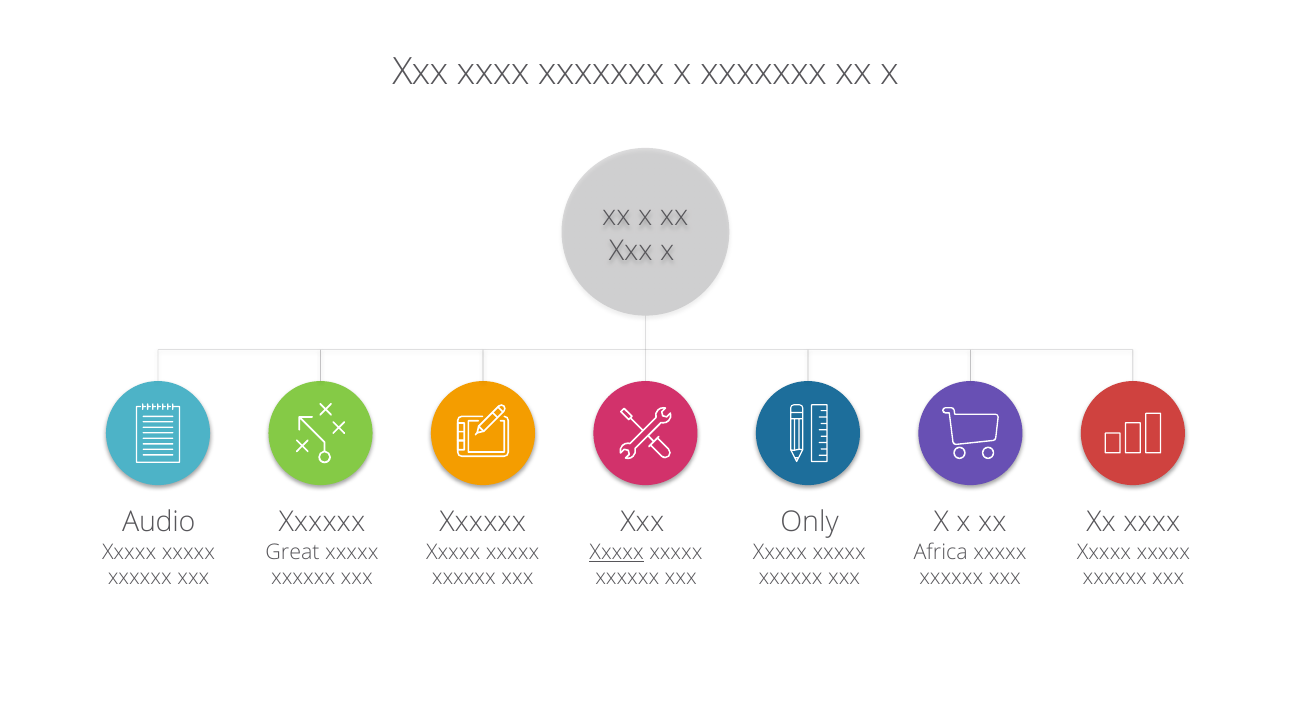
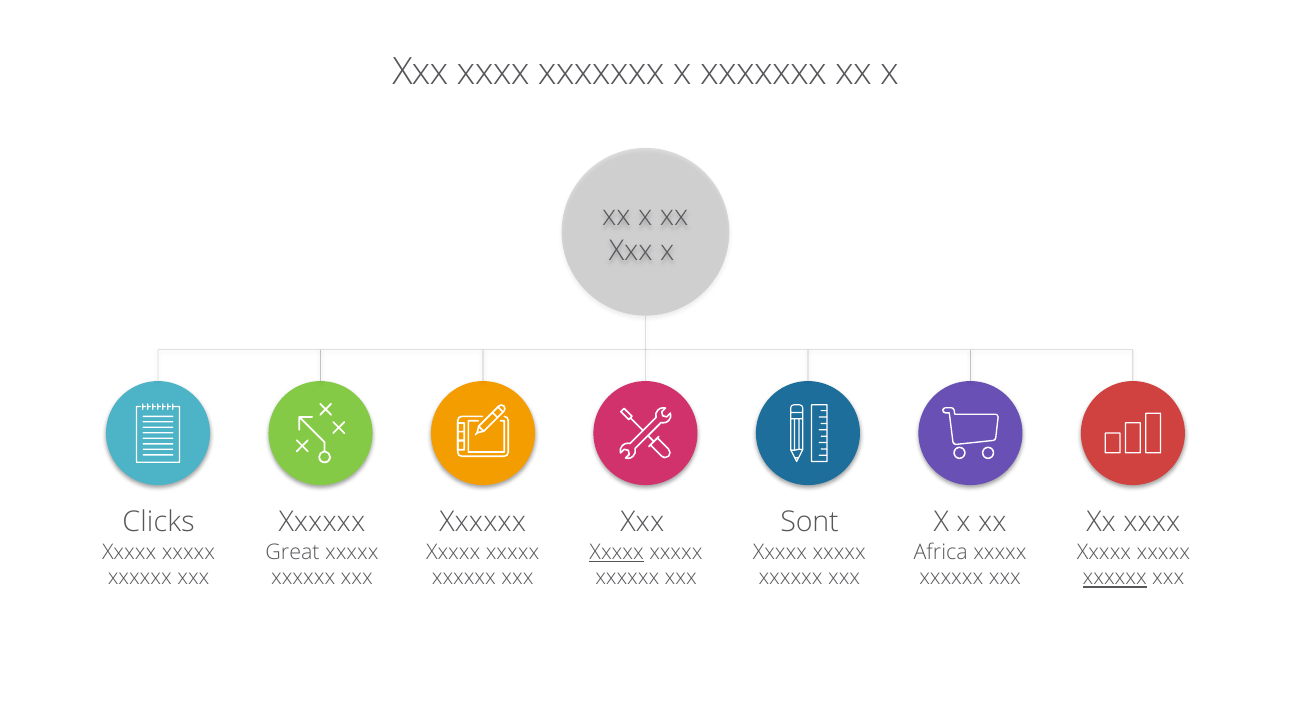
Audio: Audio -> Clicks
Only: Only -> Sont
xxxxxx at (1115, 578) underline: none -> present
